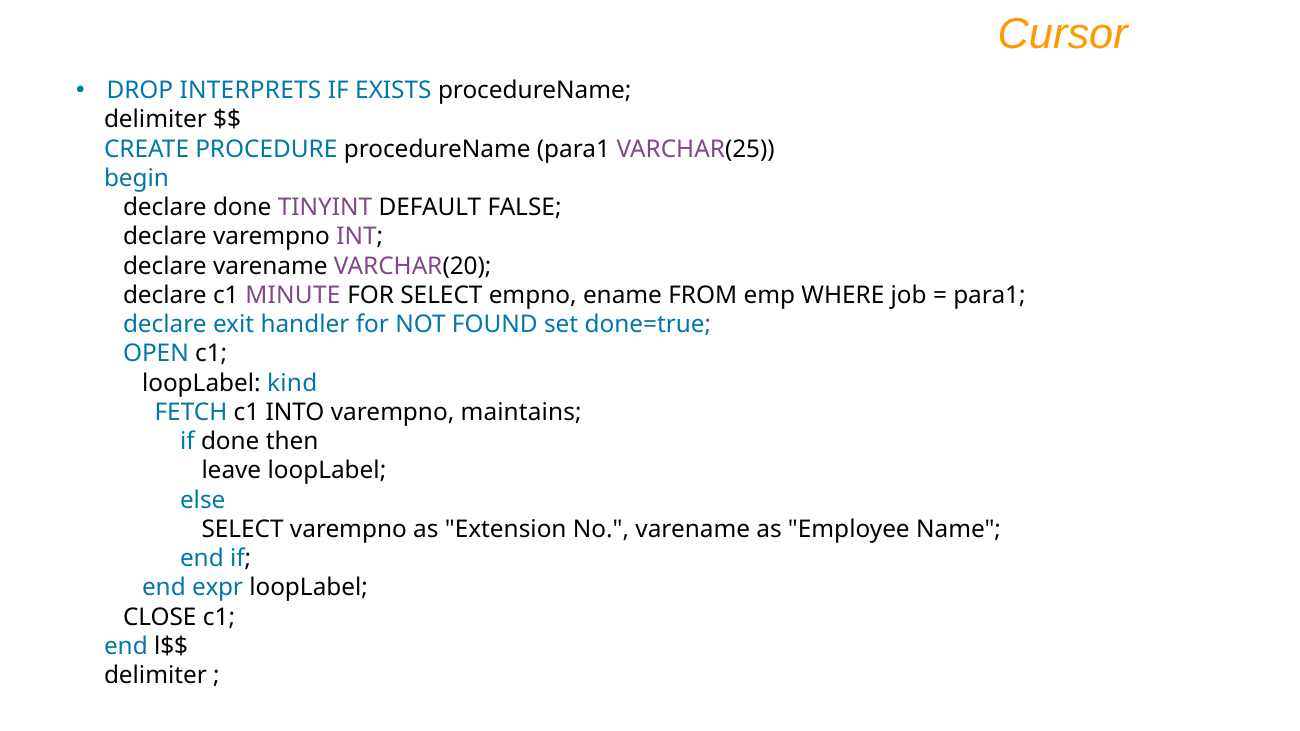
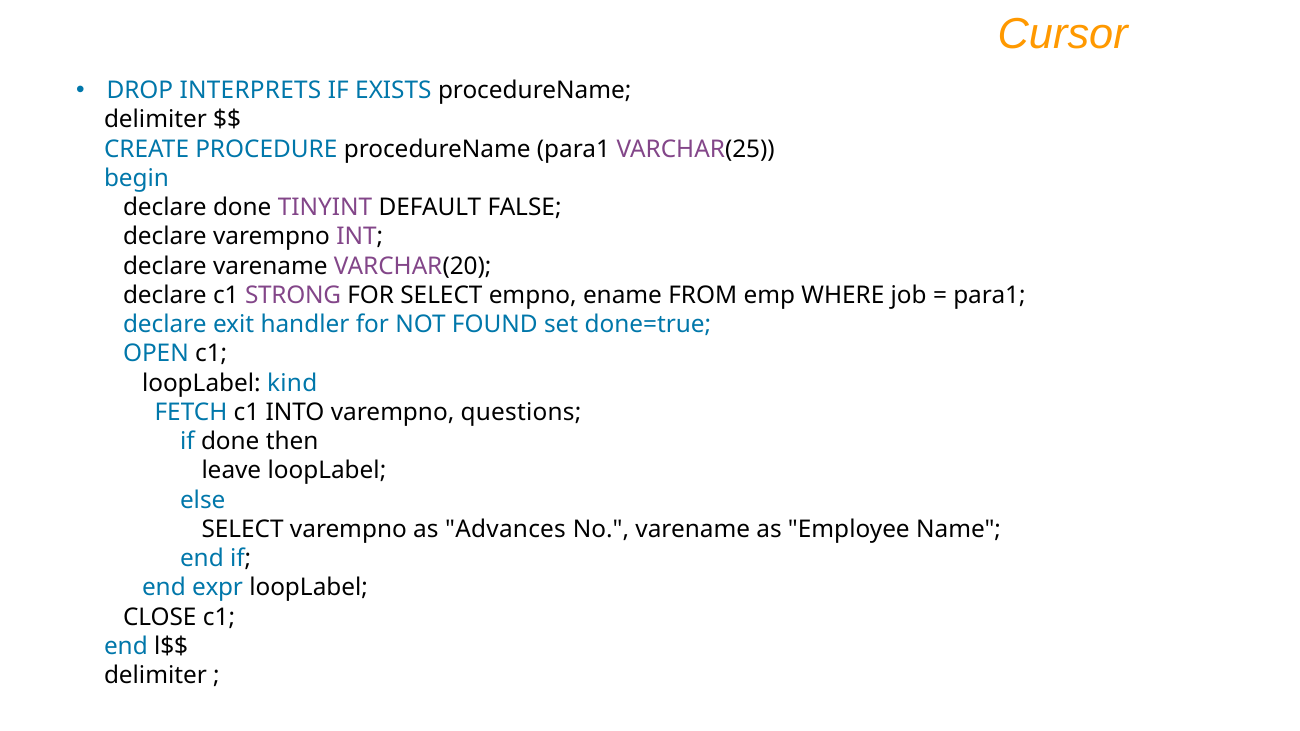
MINUTE: MINUTE -> STRONG
maintains: maintains -> questions
Extension: Extension -> Advances
